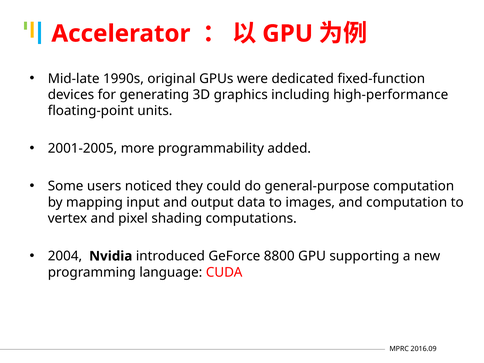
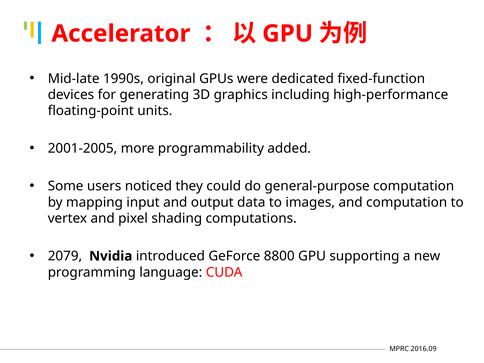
2004: 2004 -> 2079
